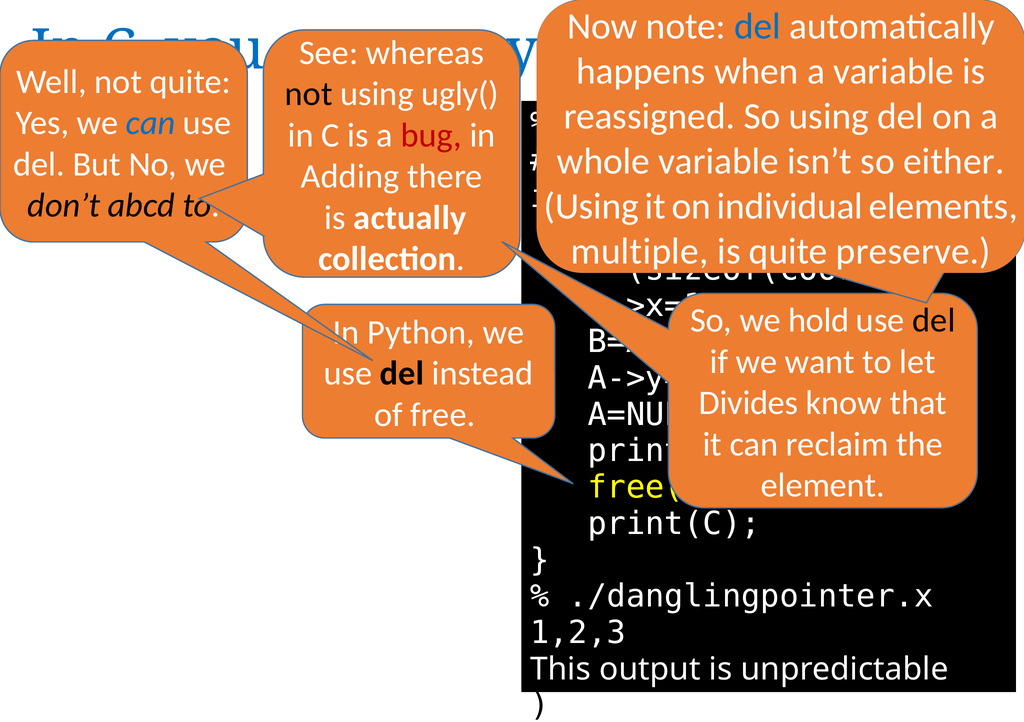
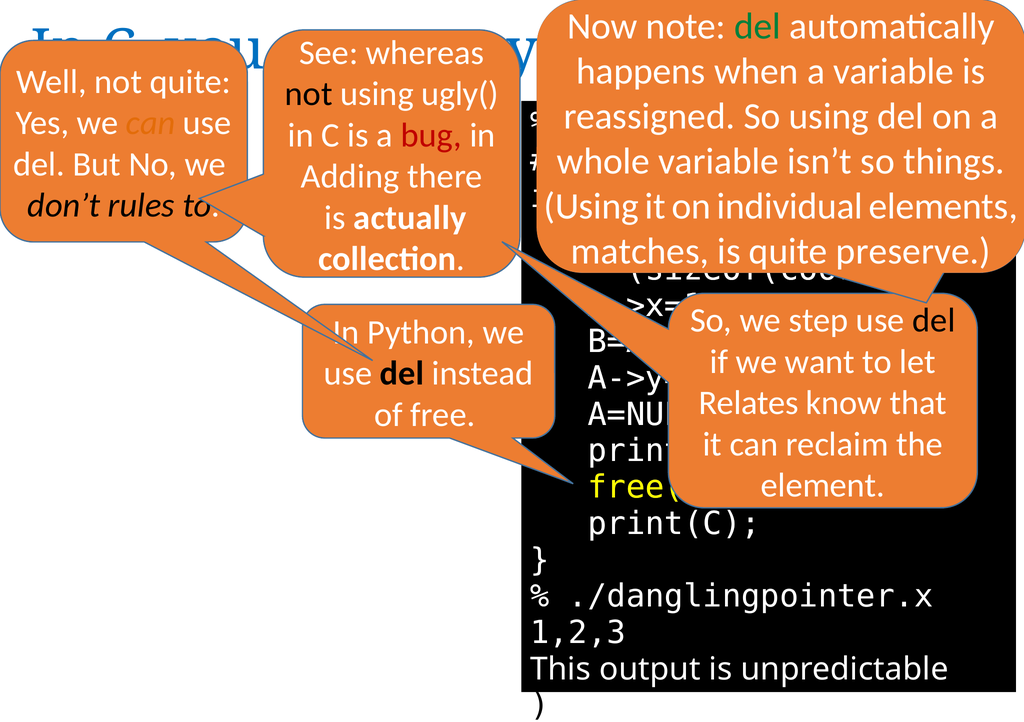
del at (758, 27) colour: blue -> green
can at (151, 123) colour: blue -> orange
either: either -> things
abcd: abcd -> rules
multiple: multiple -> matches
hold: hold -> step
Divides: Divides -> Relates
